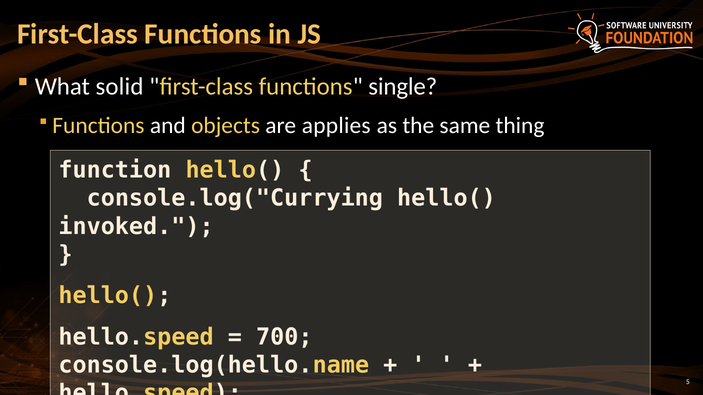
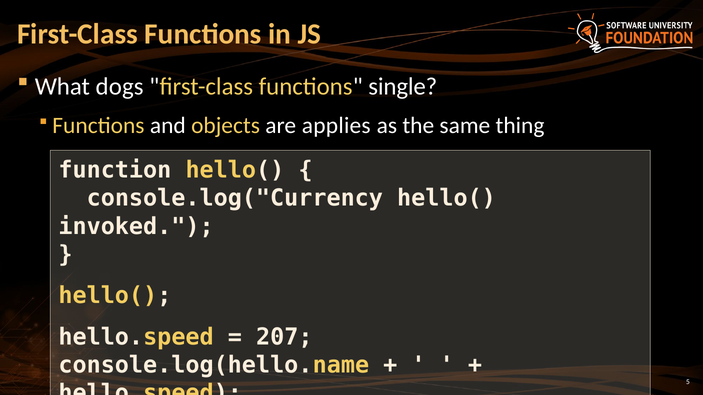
solid: solid -> dogs
console.log("Currying: console.log("Currying -> console.log("Currency
700: 700 -> 207
